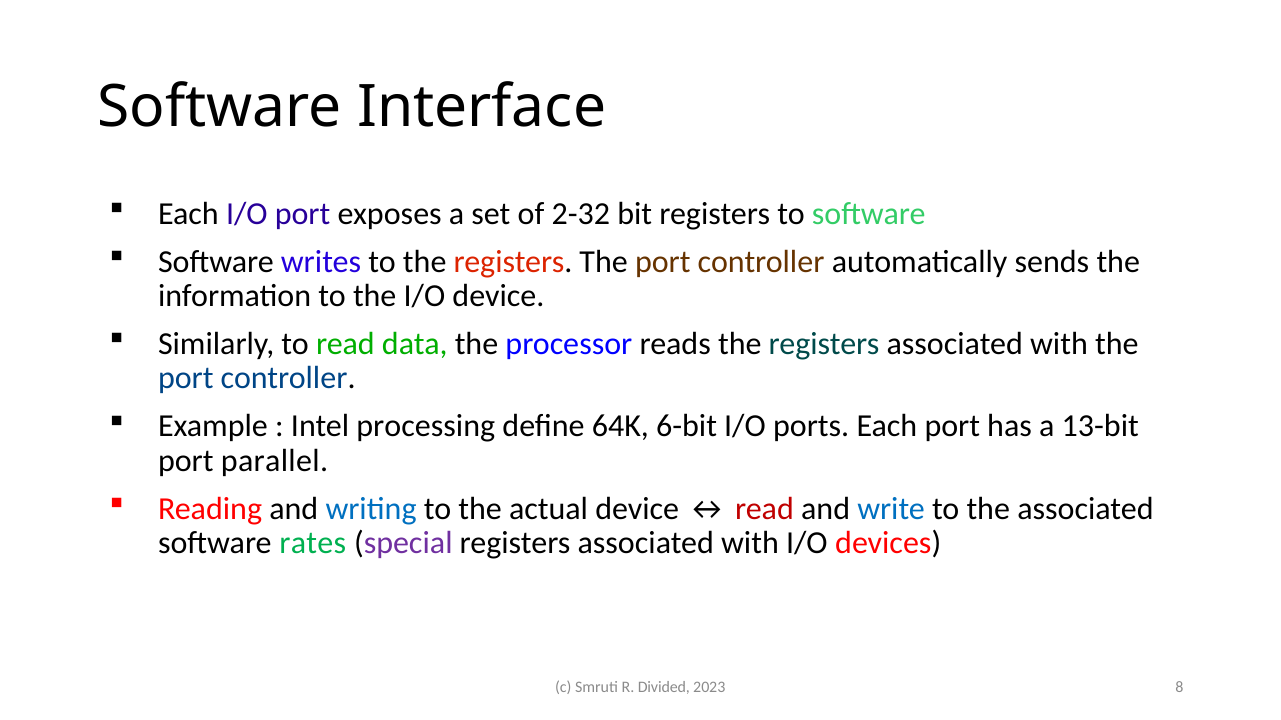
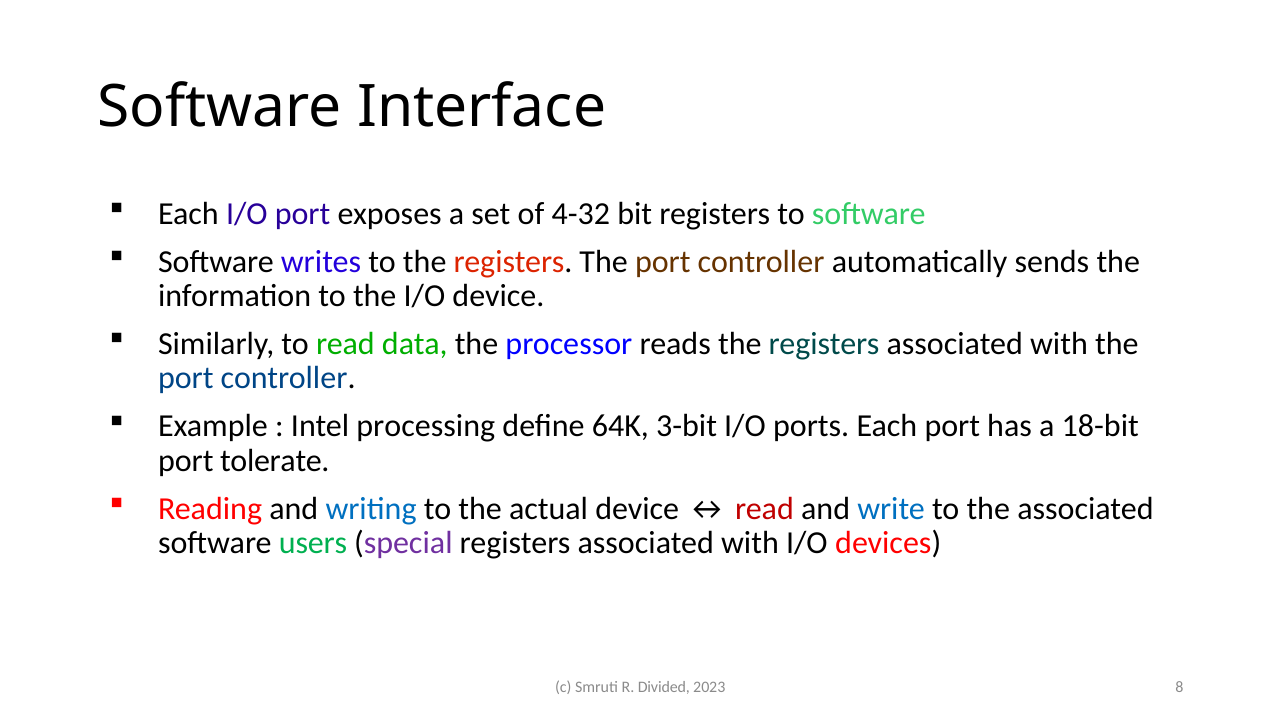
2-32: 2-32 -> 4-32
6-bit: 6-bit -> 3-bit
13-bit: 13-bit -> 18-bit
parallel: parallel -> tolerate
rates: rates -> users
